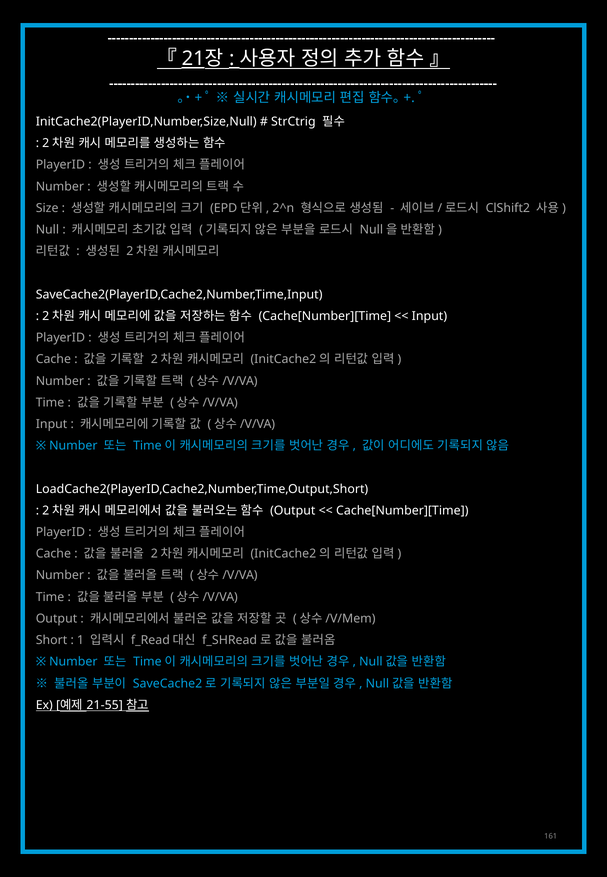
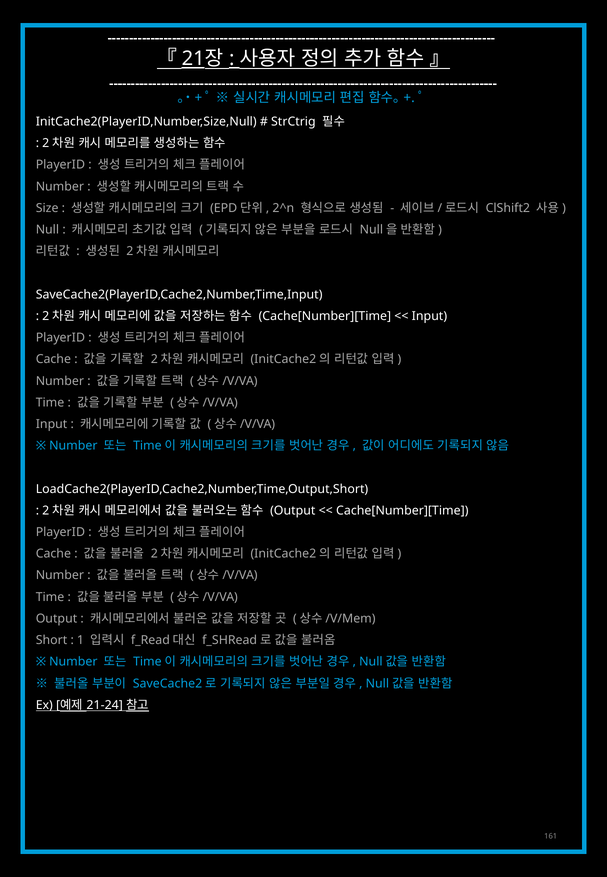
21-55: 21-55 -> 21-24
